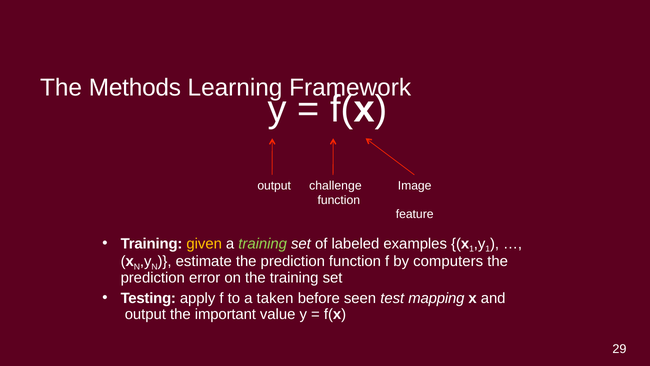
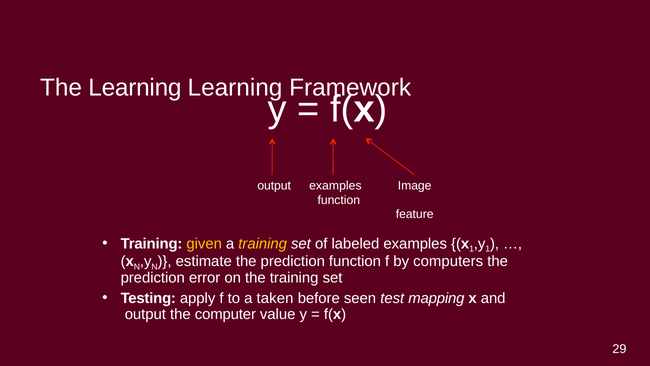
The Methods: Methods -> Learning
output challenge: challenge -> examples
training at (263, 244) colour: light green -> yellow
important: important -> computer
